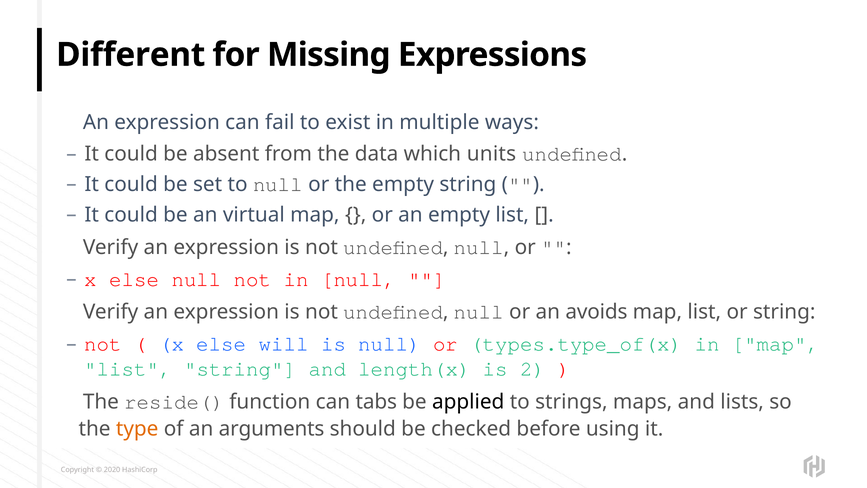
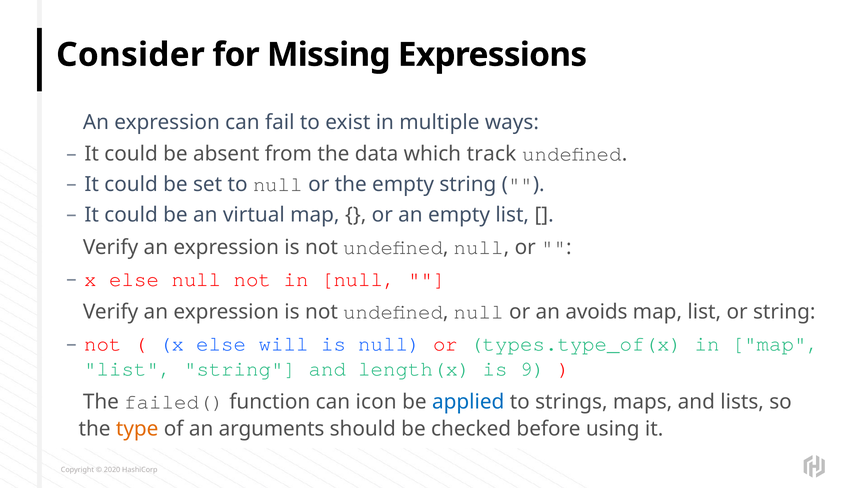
Different: Different -> Consider
units: units -> track
2: 2 -> 9
reside(: reside( -> failed(
tabs: tabs -> icon
applied colour: black -> blue
